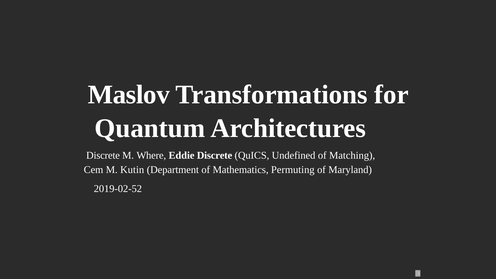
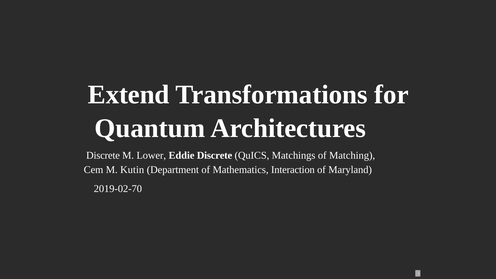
Maslov: Maslov -> Extend
Where: Where -> Lower
Undefined: Undefined -> Matchings
Permuting: Permuting -> Interaction
2019-02-52: 2019-02-52 -> 2019-02-70
